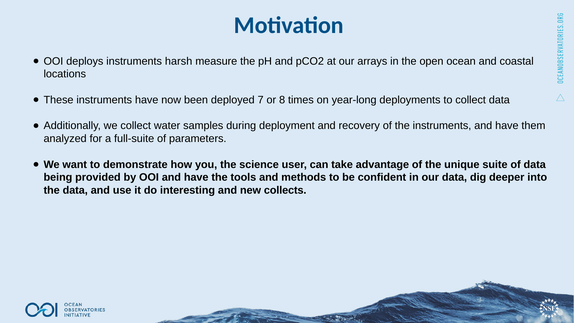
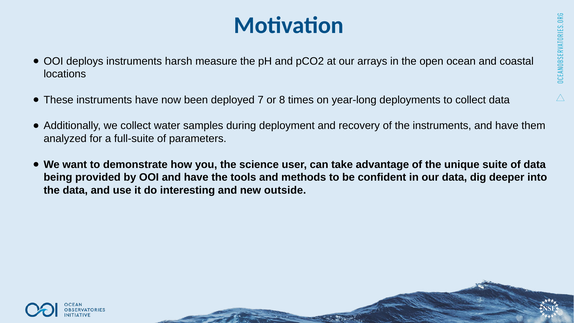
collects: collects -> outside
